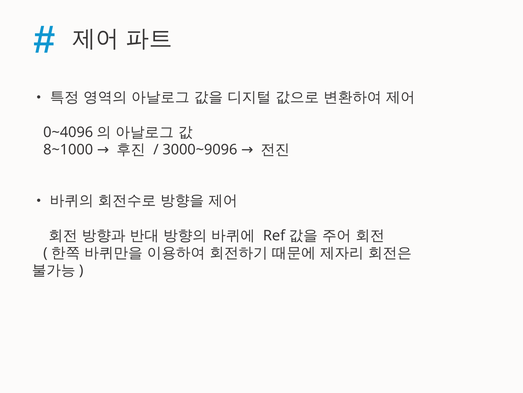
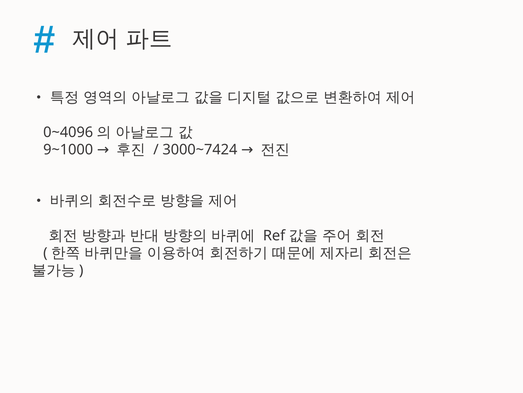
8~1000: 8~1000 -> 9~1000
3000~9096: 3000~9096 -> 3000~7424
